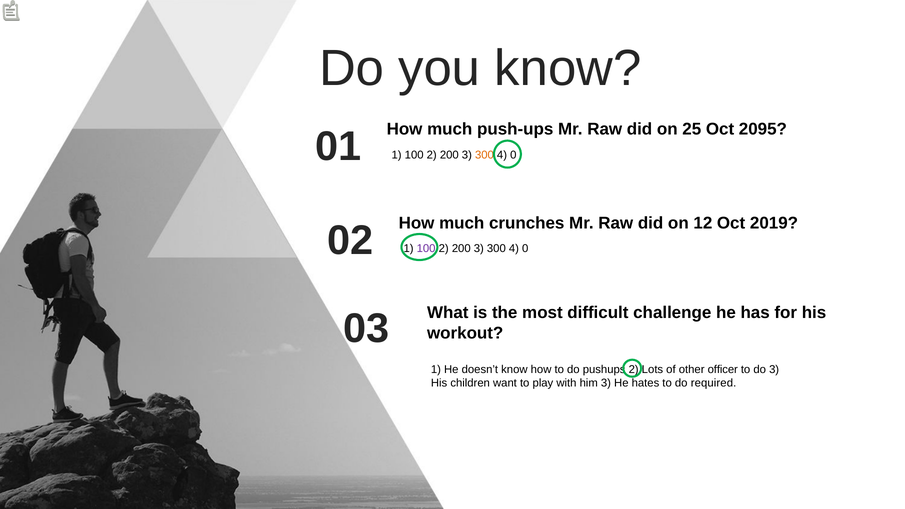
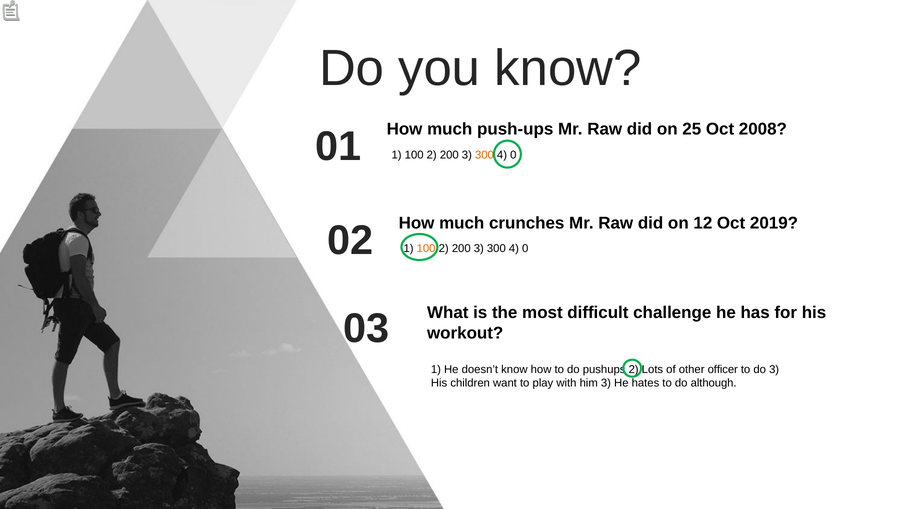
2095: 2095 -> 2008
100 at (426, 249) colour: purple -> orange
required: required -> although
